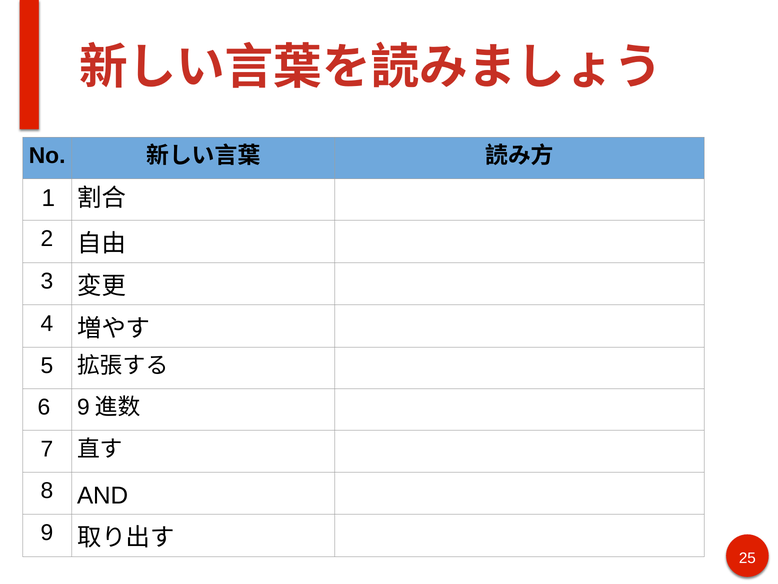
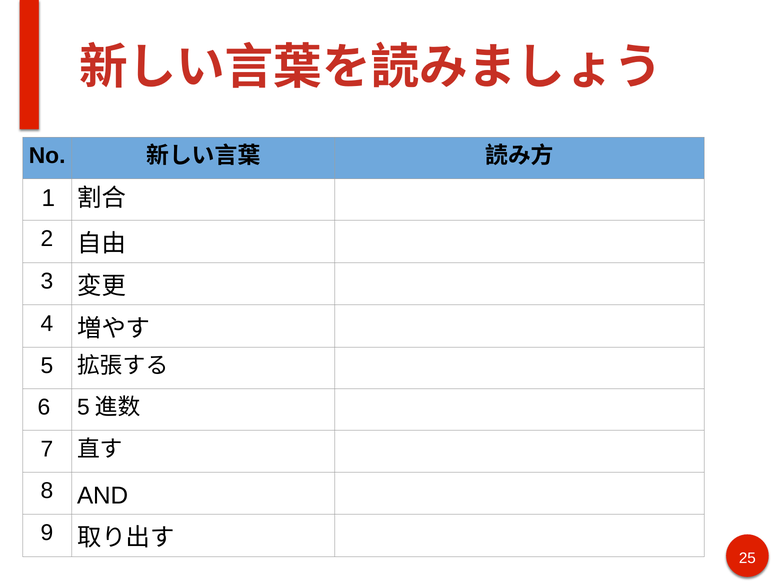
6 9: 9 -> 5
